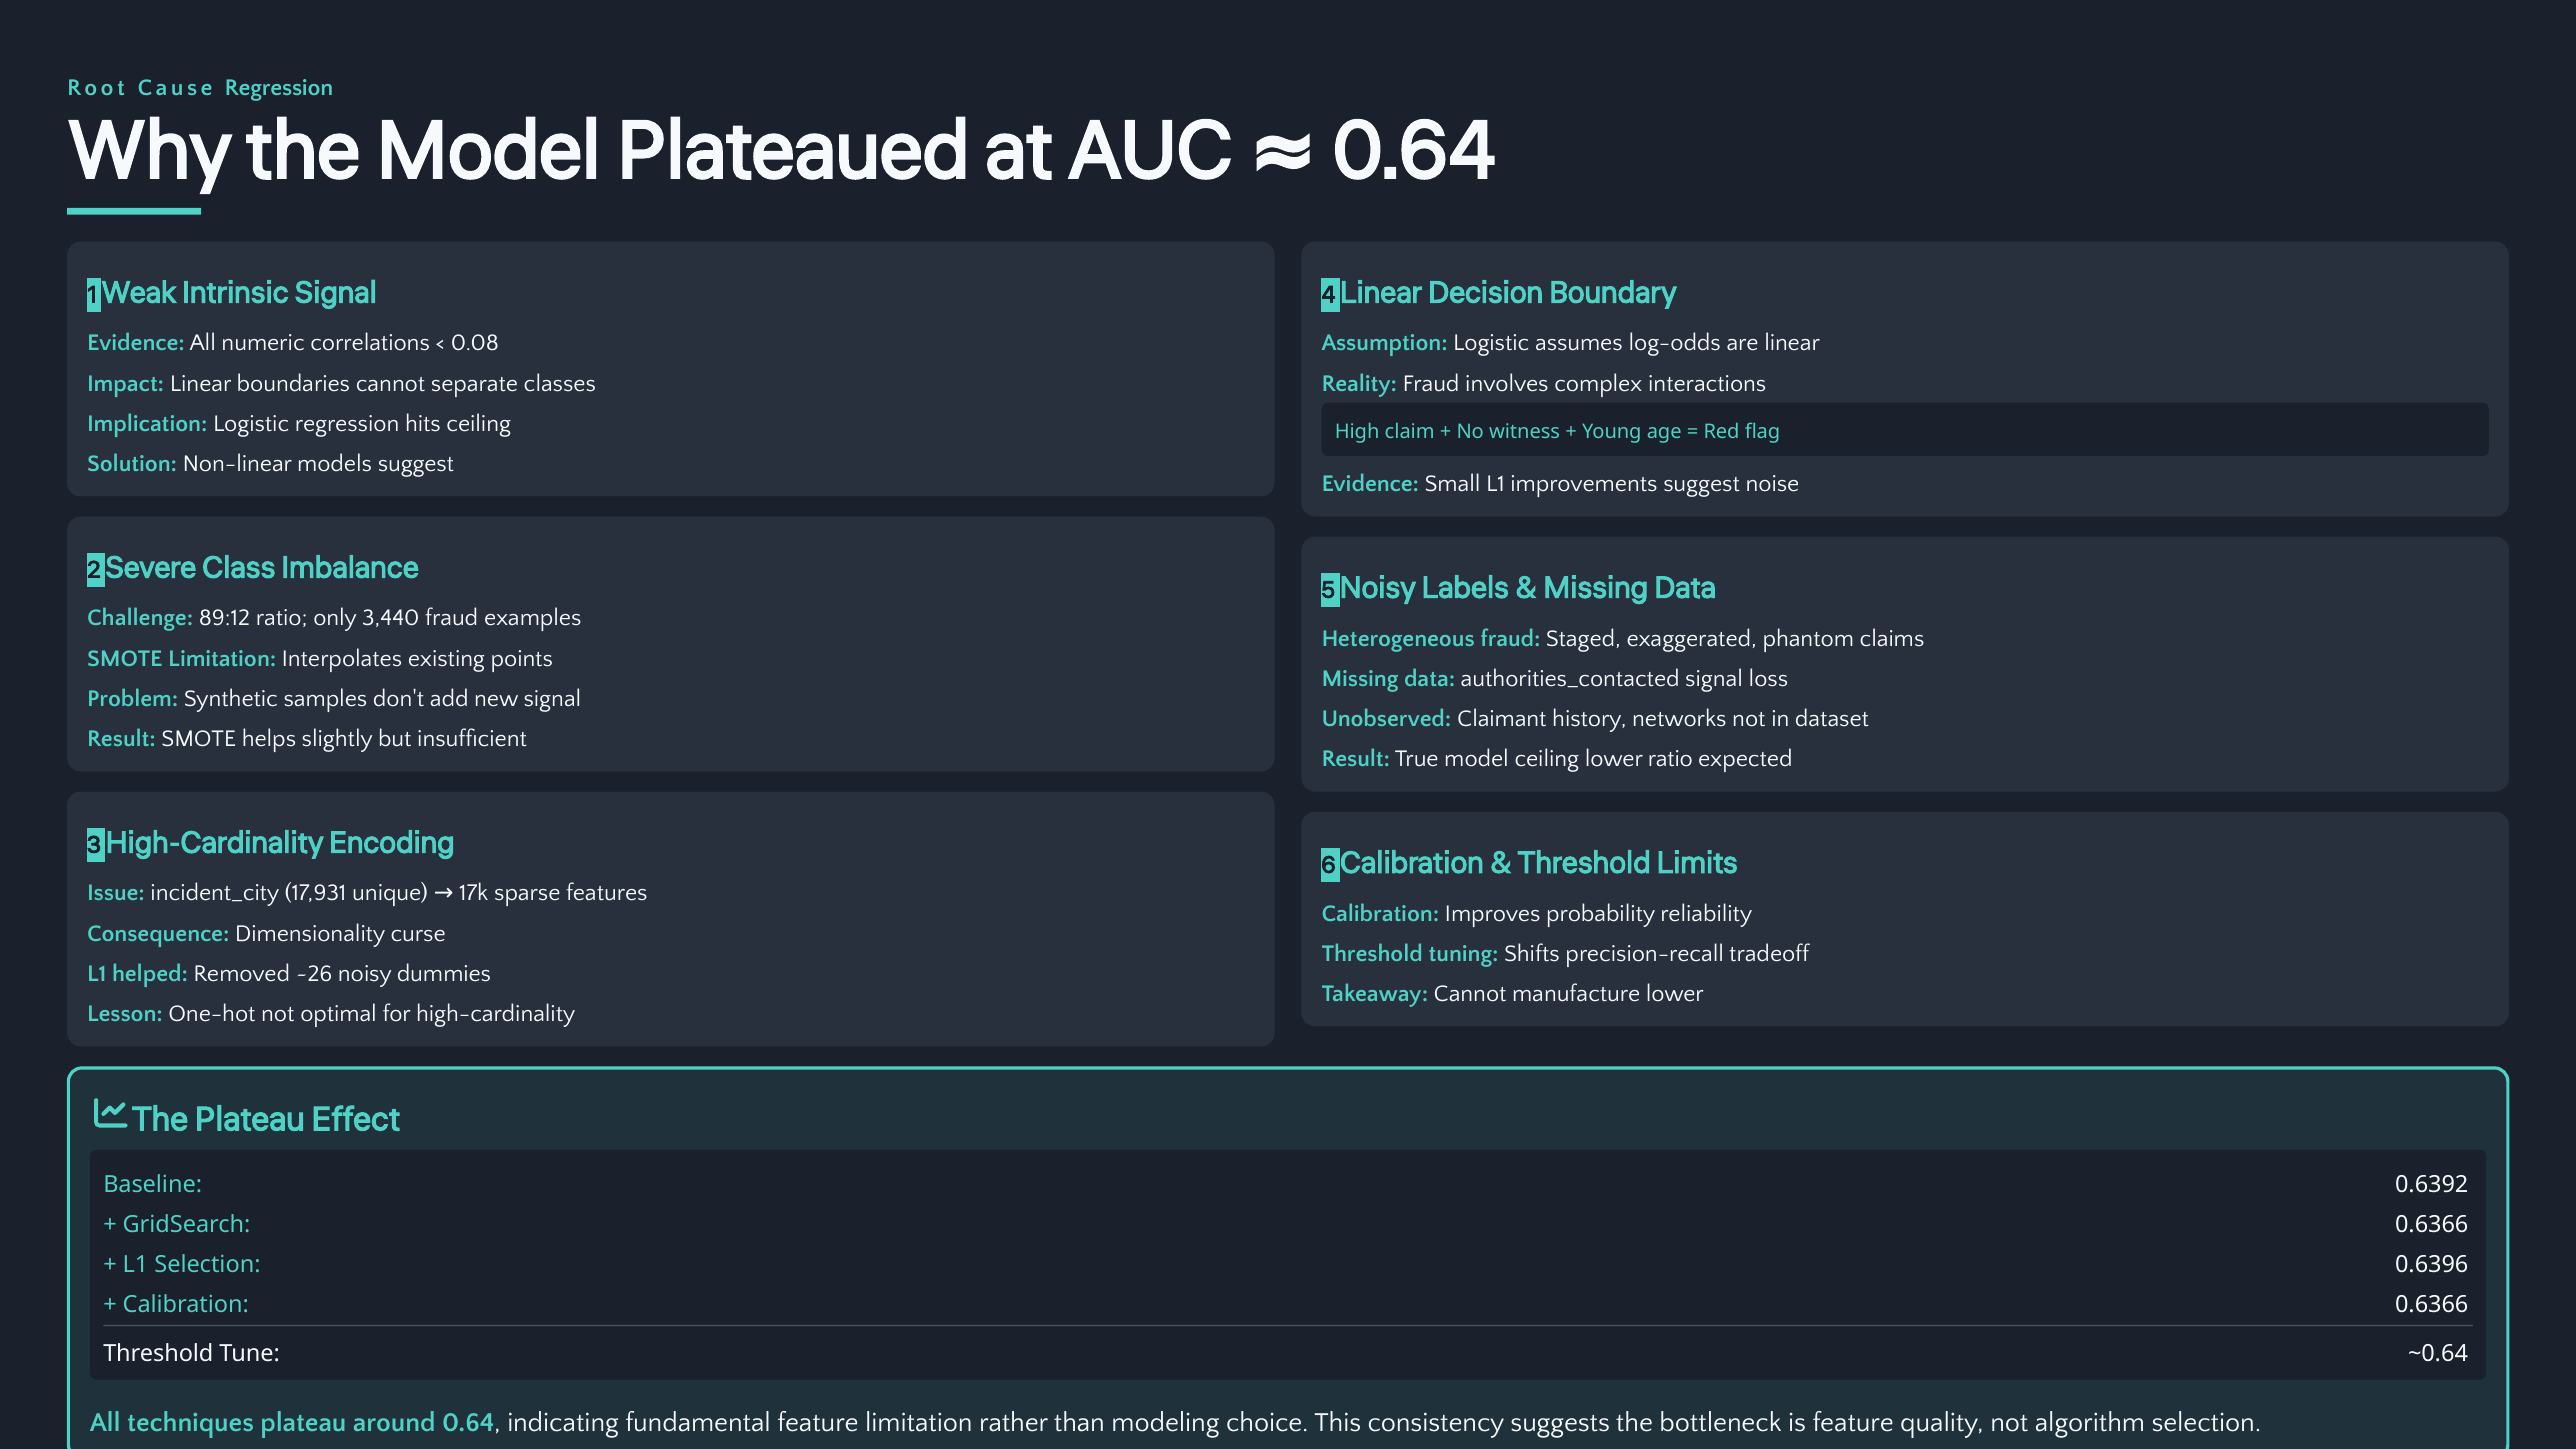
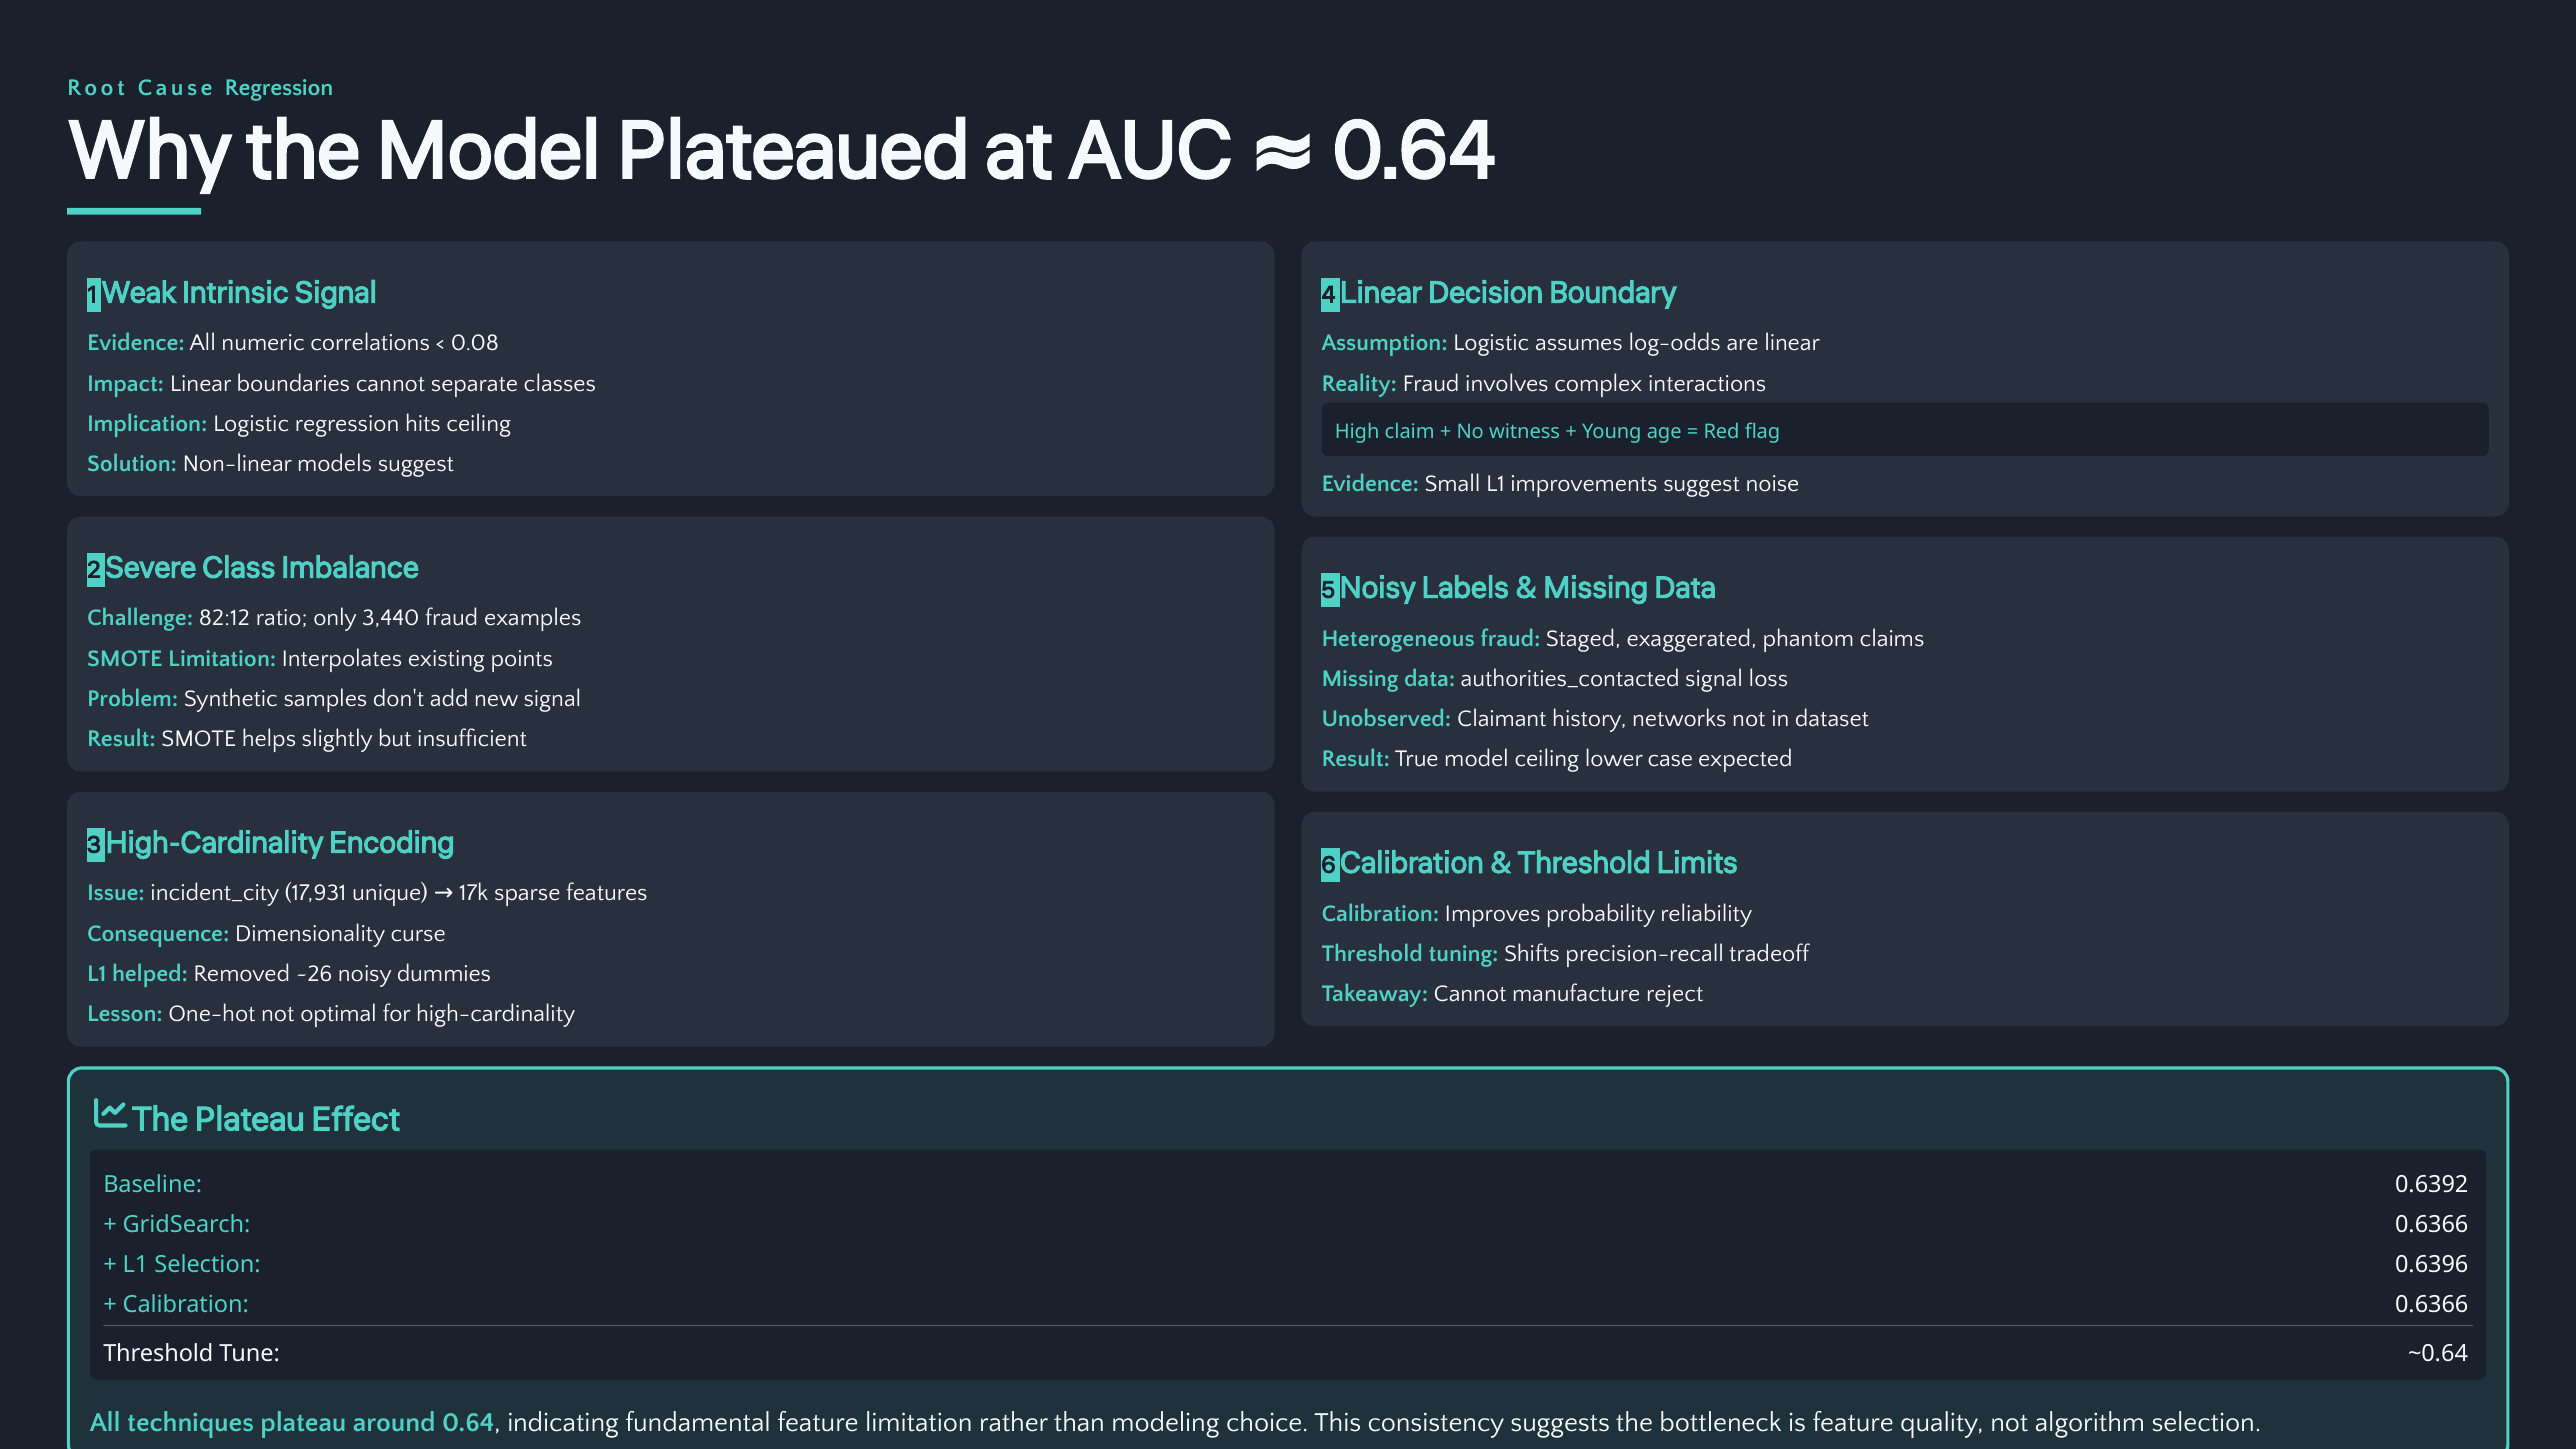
89:12: 89:12 -> 82:12
lower ratio: ratio -> case
manufacture lower: lower -> reject
